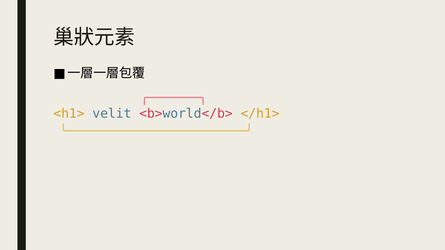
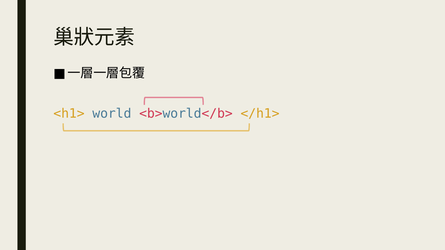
velit: velit -> world
